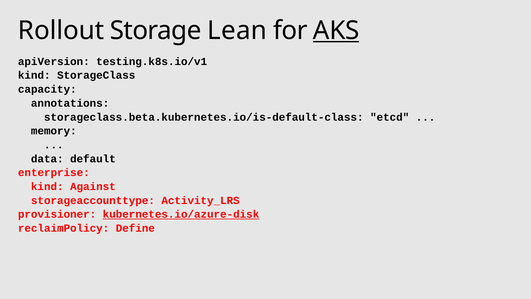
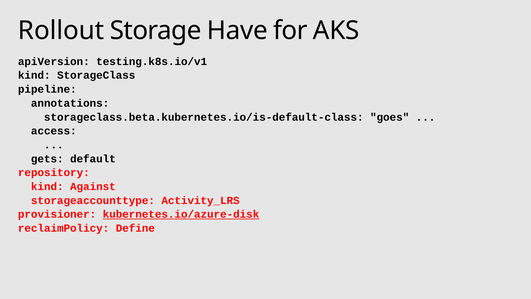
Lean: Lean -> Have
AKS underline: present -> none
capacity: capacity -> pipeline
etcd: etcd -> goes
memory: memory -> access
data: data -> gets
enterprise: enterprise -> repository
